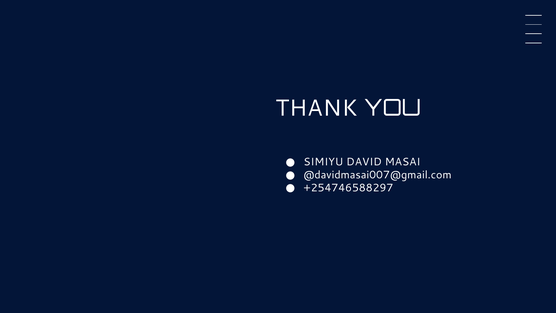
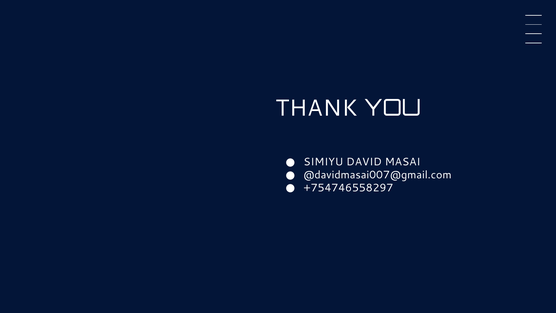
+254746588297: +254746588297 -> +754746558297
